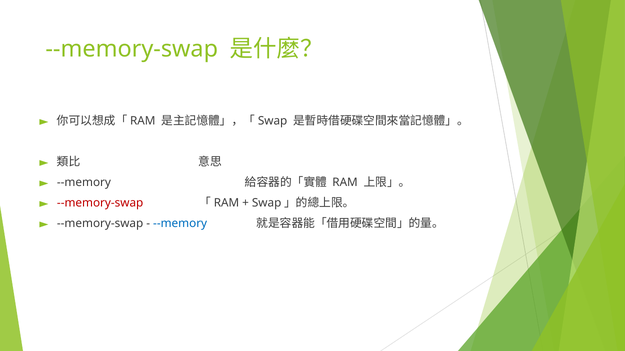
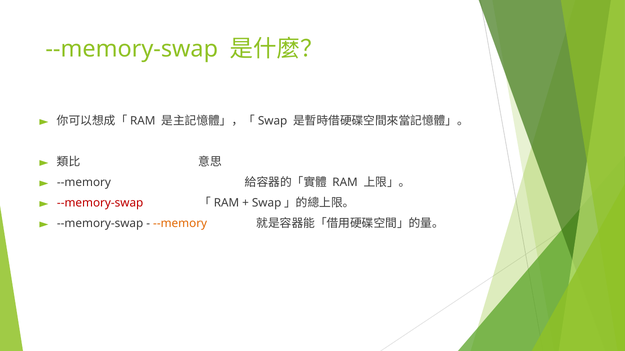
--memory at (180, 224) colour: blue -> orange
